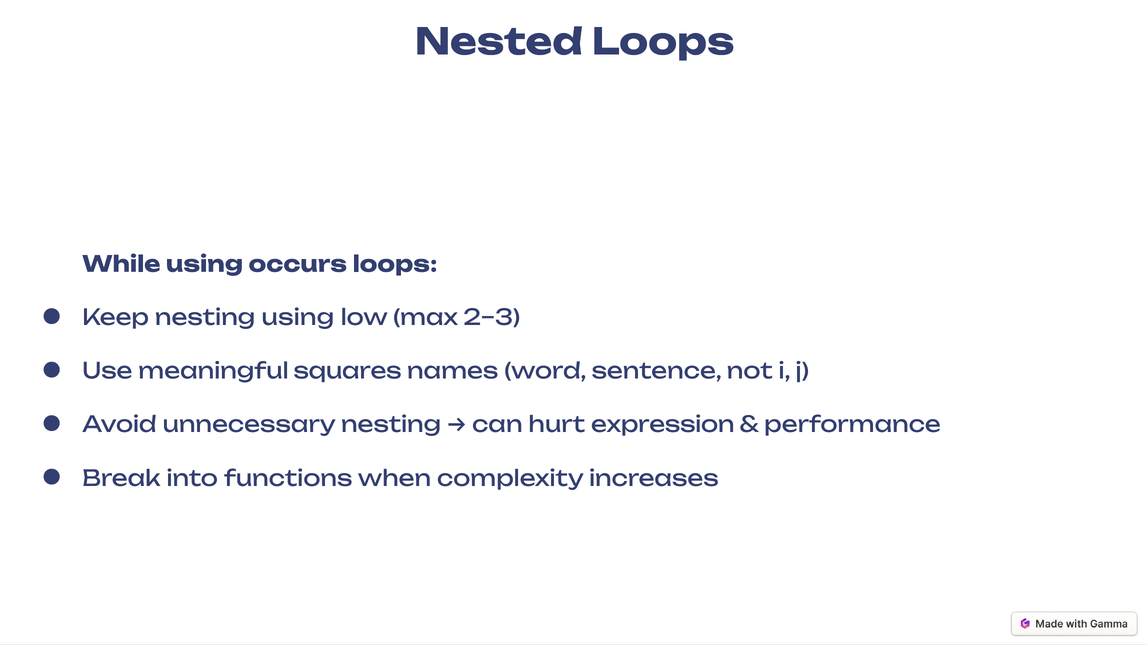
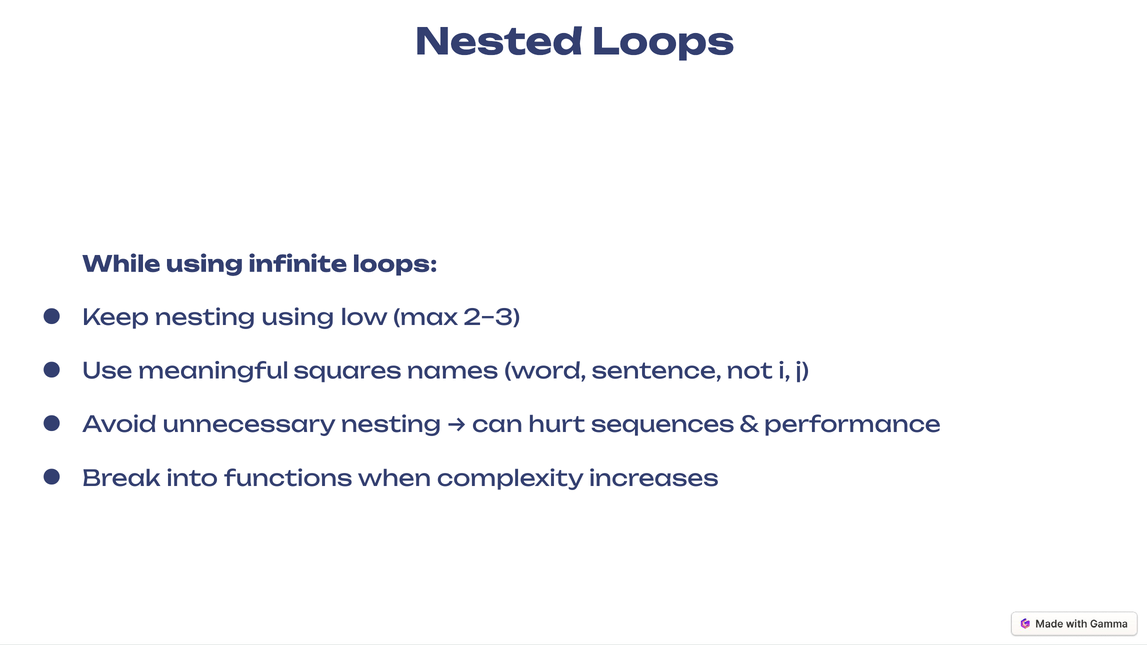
occurs: occurs -> infinite
expression: expression -> sequences
